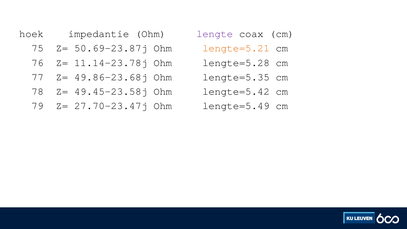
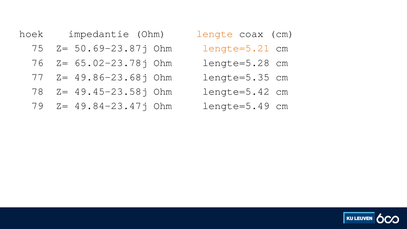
lengte colour: purple -> orange
11.14-23.78j: 11.14-23.78j -> 65.02-23.78j
27.70-23.47j: 27.70-23.47j -> 49.84-23.47j
